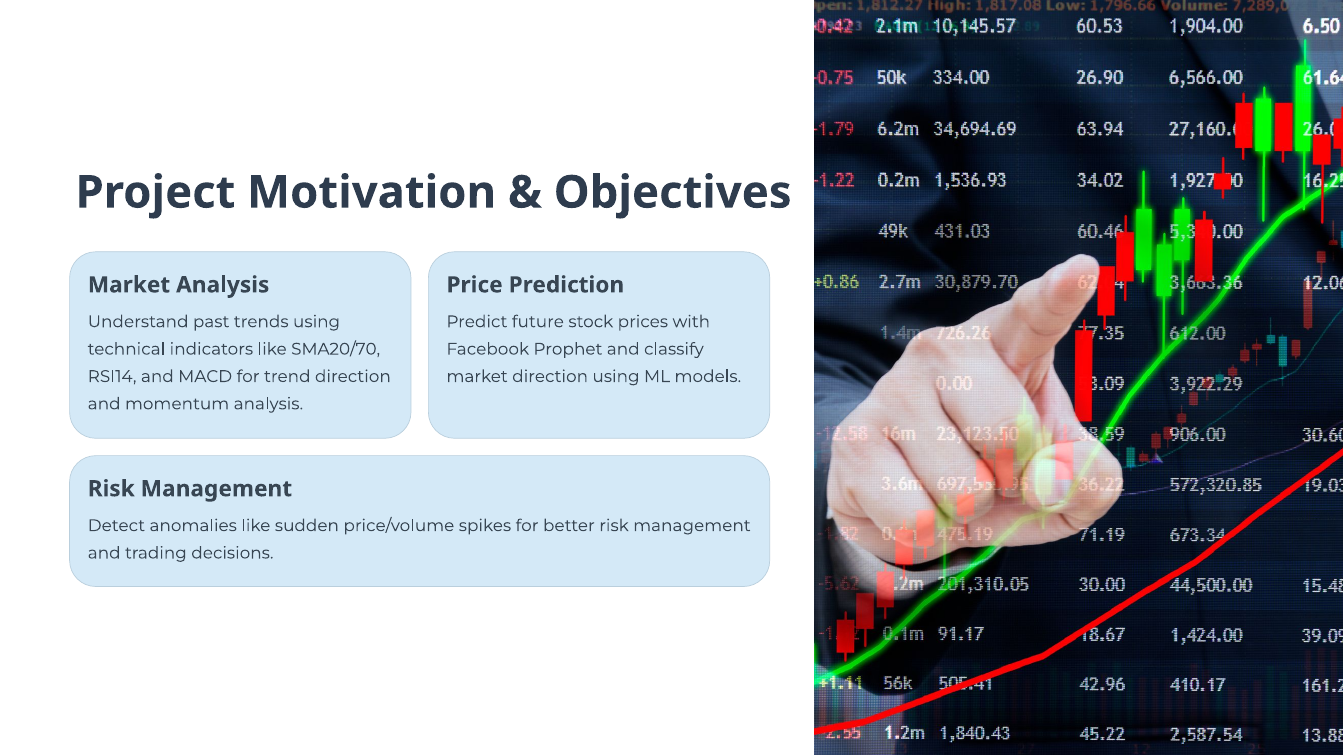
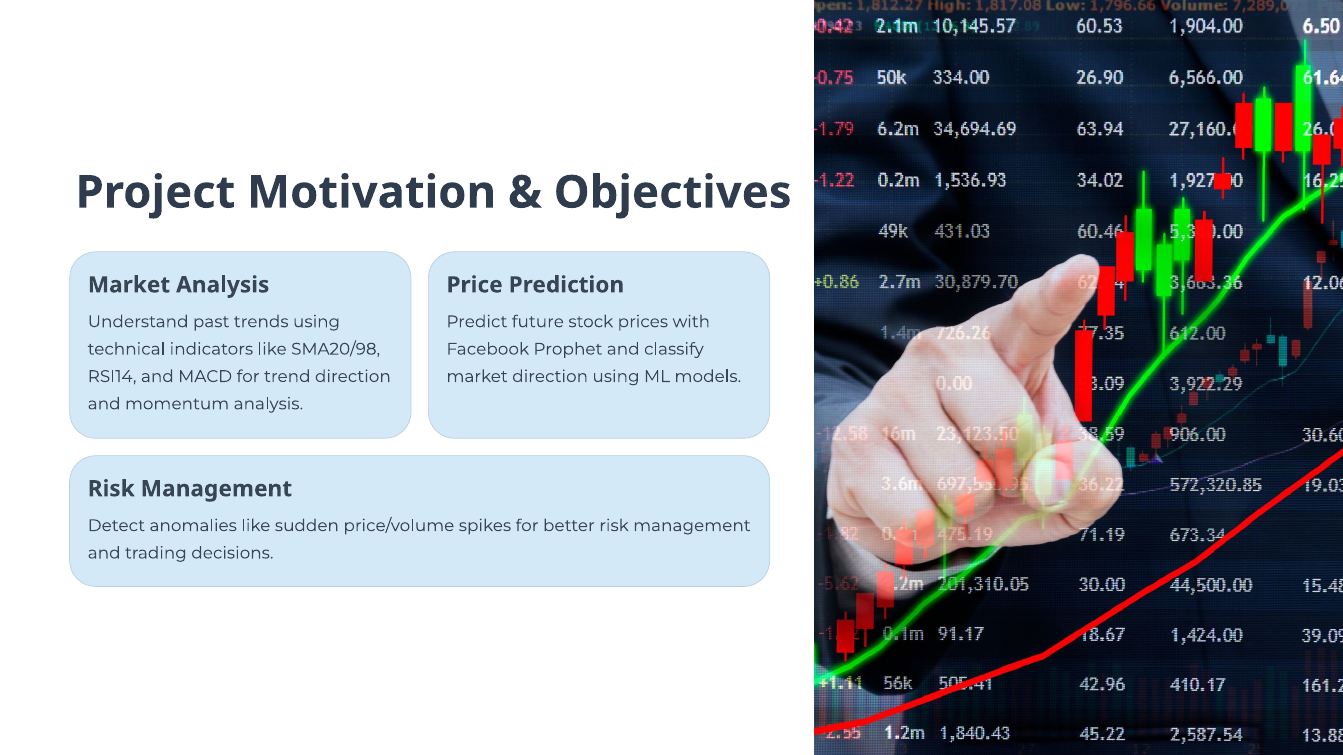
SMA20/70: SMA20/70 -> SMA20/98
